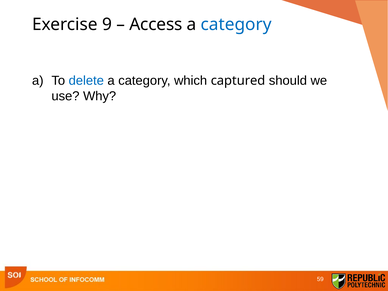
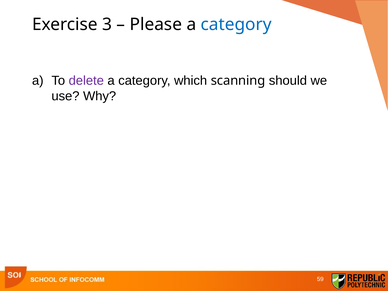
9: 9 -> 3
Access: Access -> Please
delete colour: blue -> purple
captured: captured -> scanning
